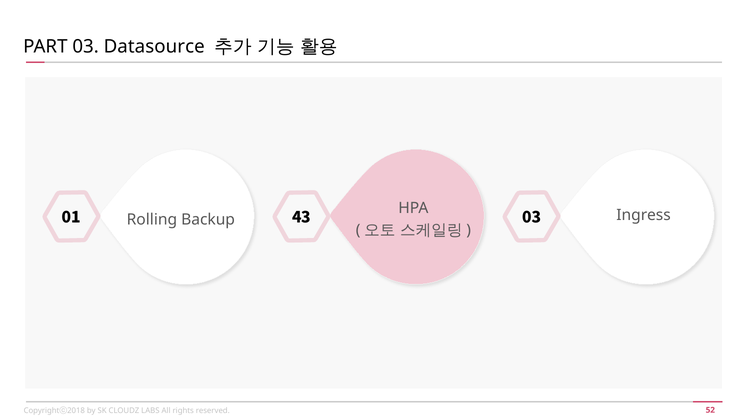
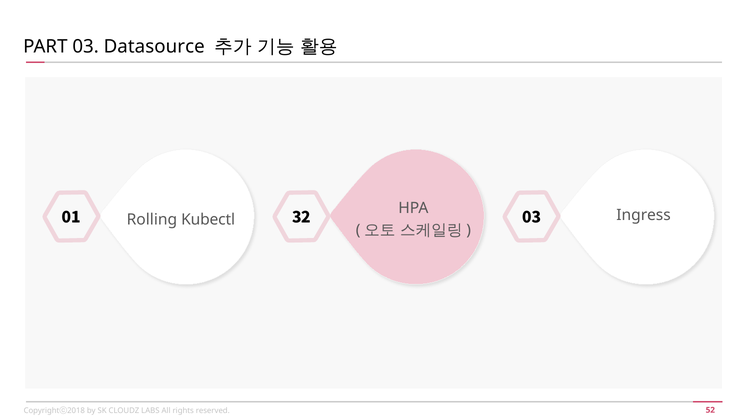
43: 43 -> 32
Backup: Backup -> Kubectl
